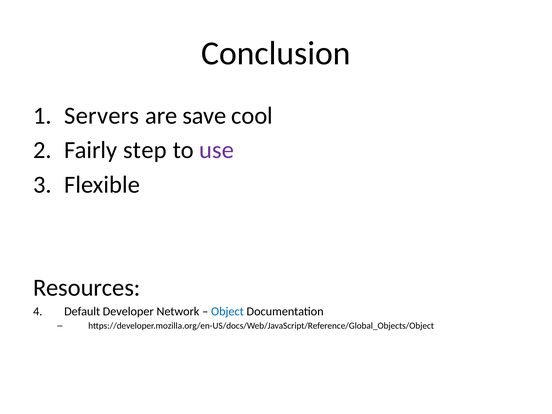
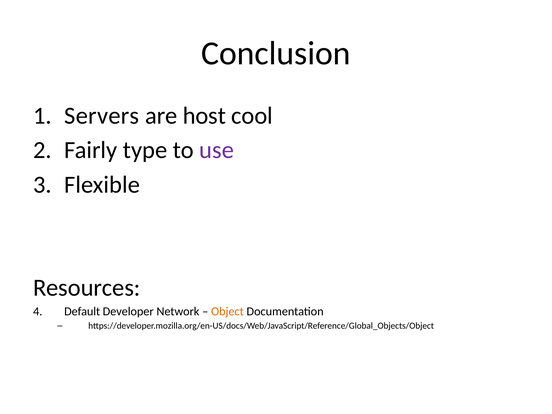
save: save -> host
step: step -> type
Object colour: blue -> orange
